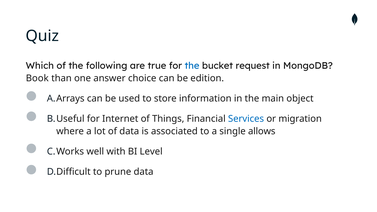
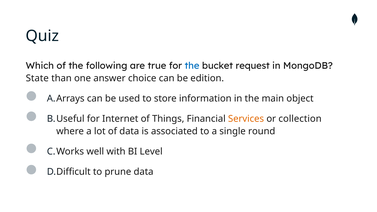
Book: Book -> State
Services colour: blue -> orange
migration: migration -> collection
allows: allows -> round
